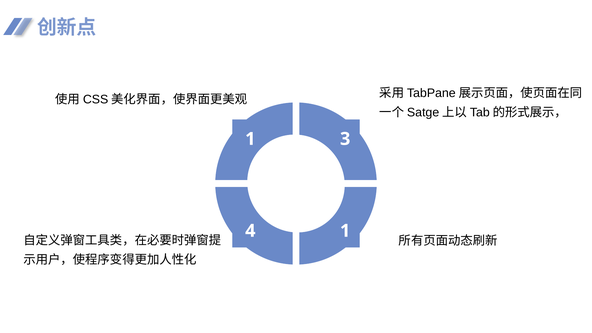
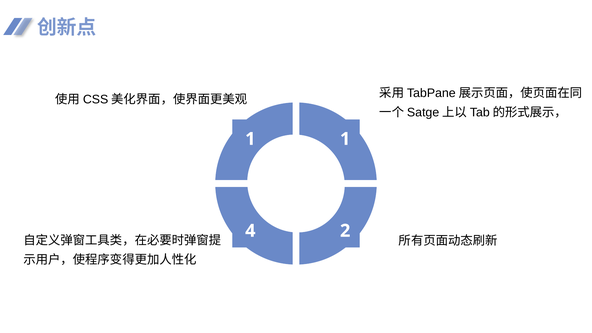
1 3: 3 -> 1
4 1: 1 -> 2
